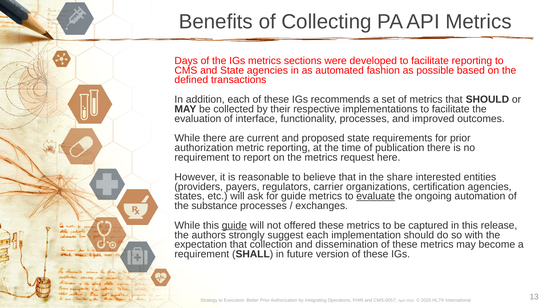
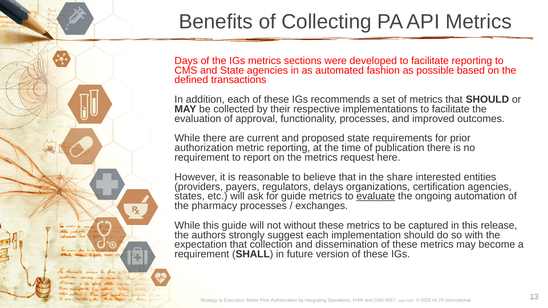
interface: interface -> approval
carrier: carrier -> delays
substance: substance -> pharmacy
guide at (234, 226) underline: present -> none
offered: offered -> without
